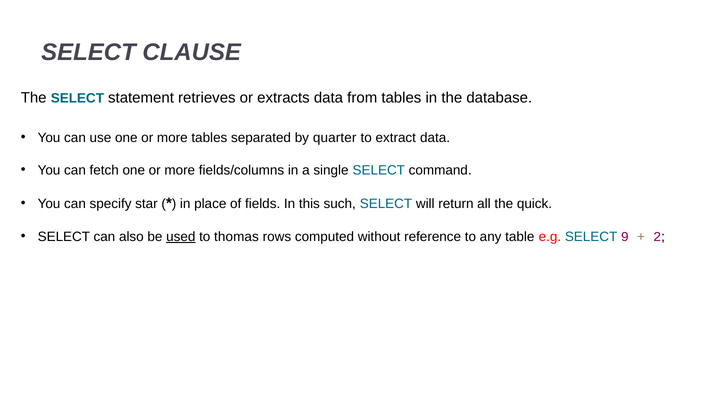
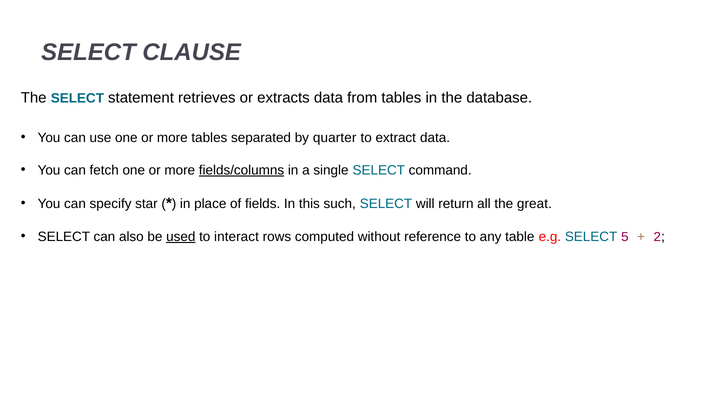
fields/columns underline: none -> present
quick: quick -> great
thomas: thomas -> interact
9: 9 -> 5
